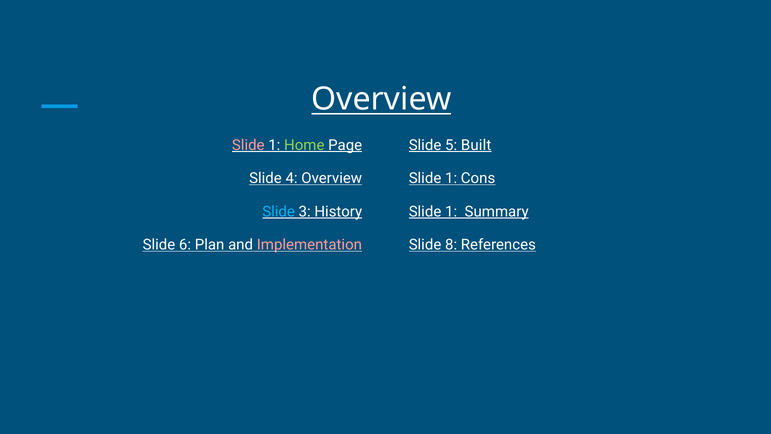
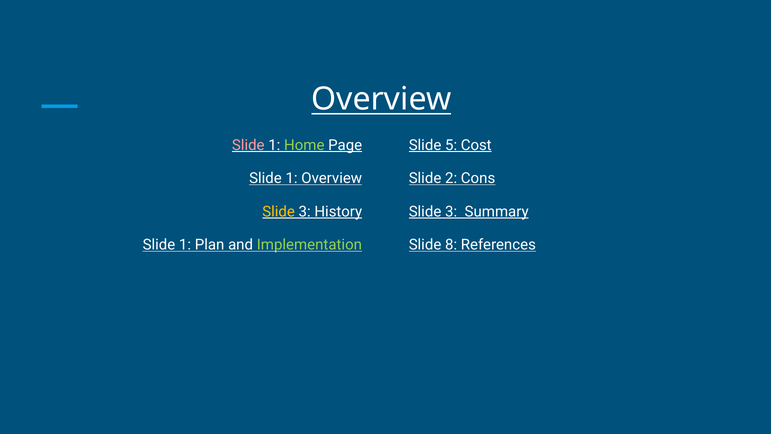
Built: Built -> Cost
4 at (292, 178): 4 -> 1
1 at (451, 178): 1 -> 2
Slide at (279, 211) colour: light blue -> yellow
1 at (451, 211): 1 -> 3
6 at (185, 245): 6 -> 1
Implementation colour: pink -> light green
